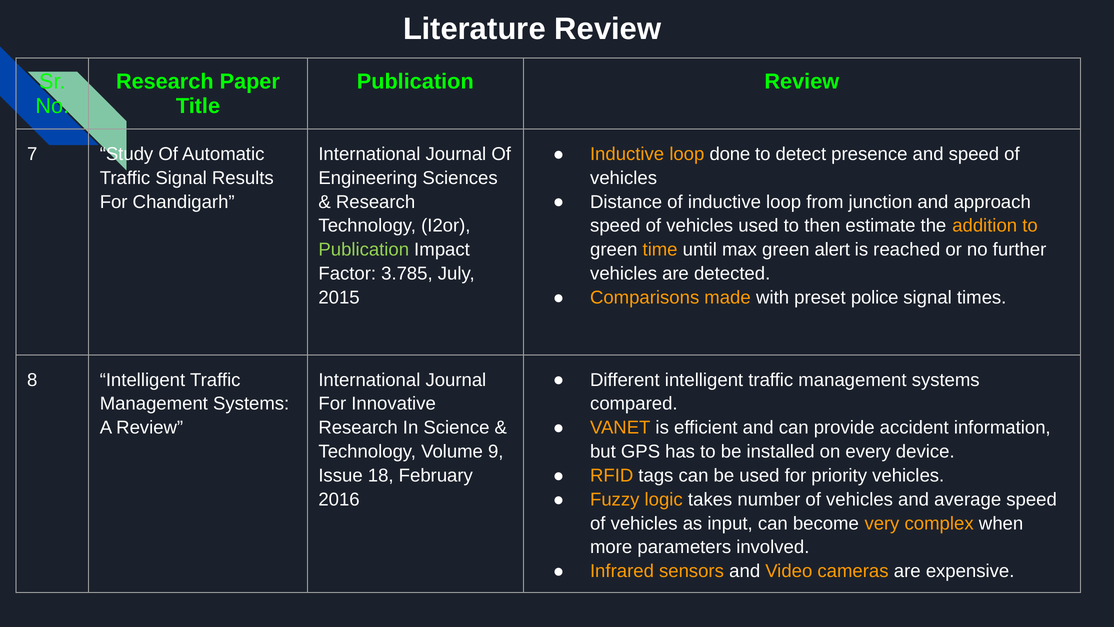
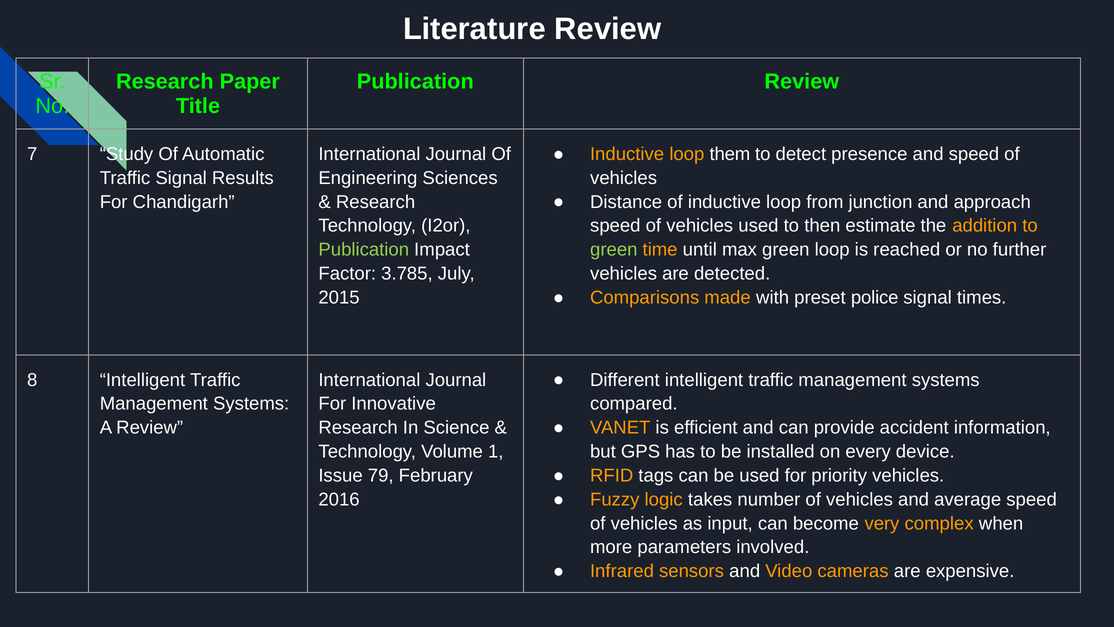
done: done -> them
green at (614, 250) colour: white -> light green
green alert: alert -> loop
9: 9 -> 1
18: 18 -> 79
